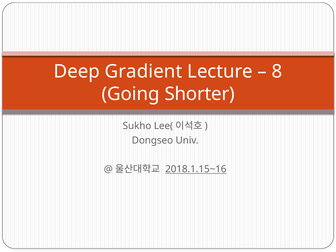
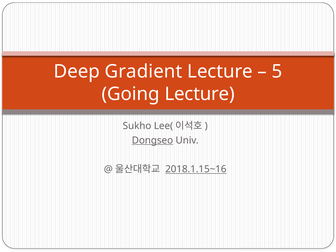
8: 8 -> 5
Going Shorter: Shorter -> Lecture
Dongseo underline: none -> present
